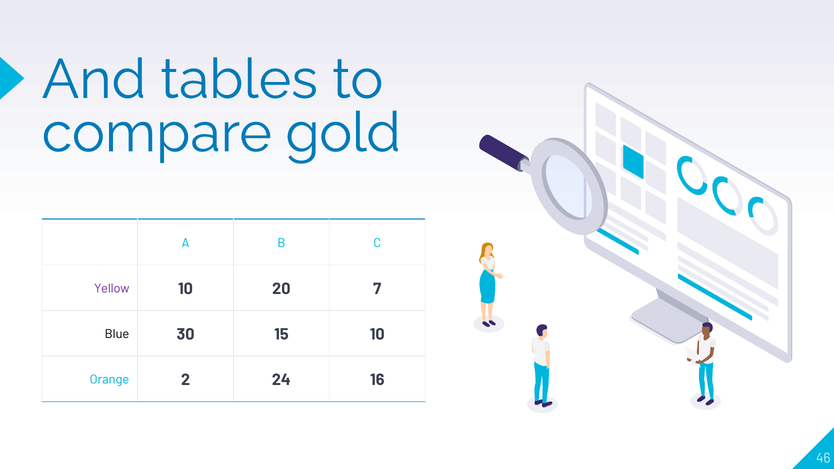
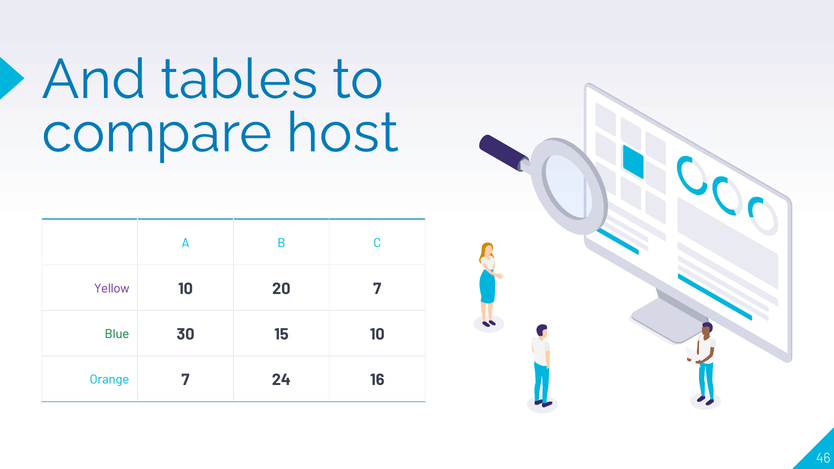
gold: gold -> host
Blue colour: black -> green
Orange 2: 2 -> 7
